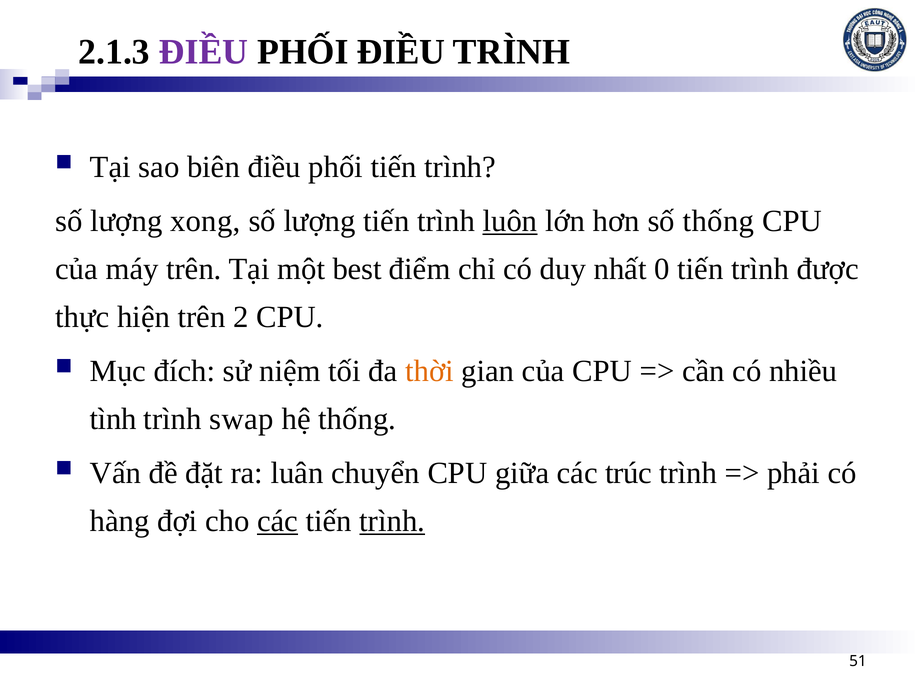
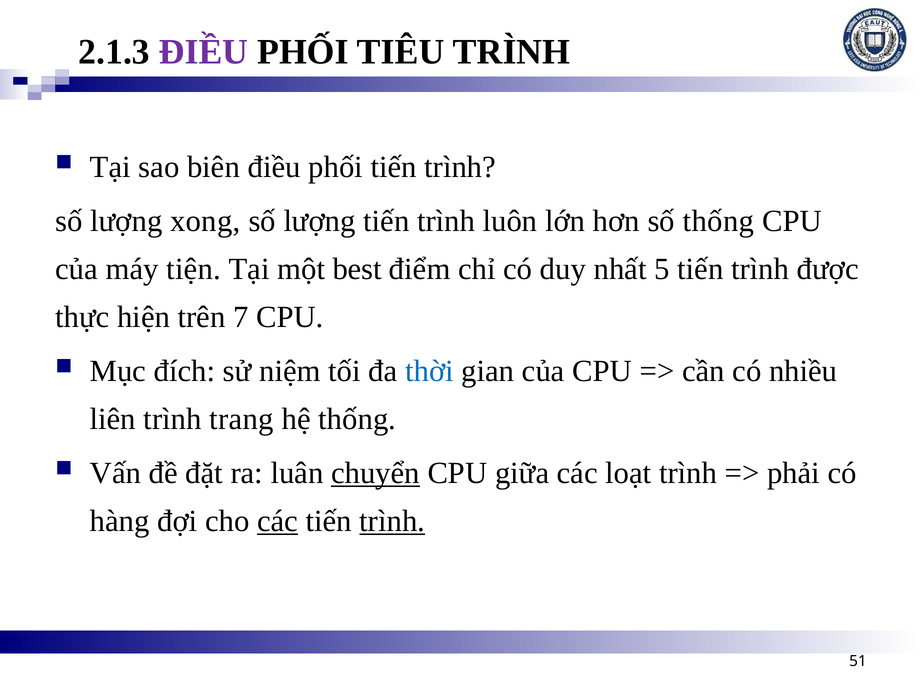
PHỐI ĐIỀU: ĐIỀU -> TIÊU
luôn underline: present -> none
máy trên: trên -> tiện
0: 0 -> 5
2: 2 -> 7
thời colour: orange -> blue
tình: tình -> liên
swap: swap -> trang
chuyển underline: none -> present
trúc: trúc -> loạt
